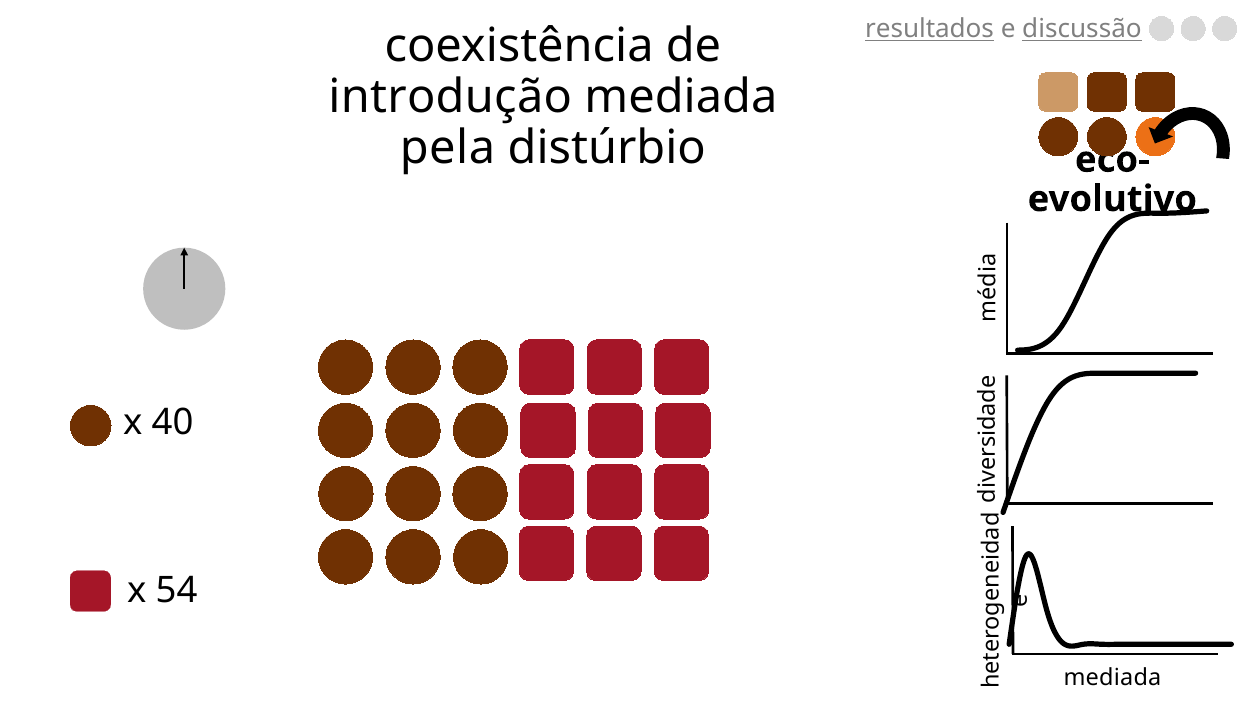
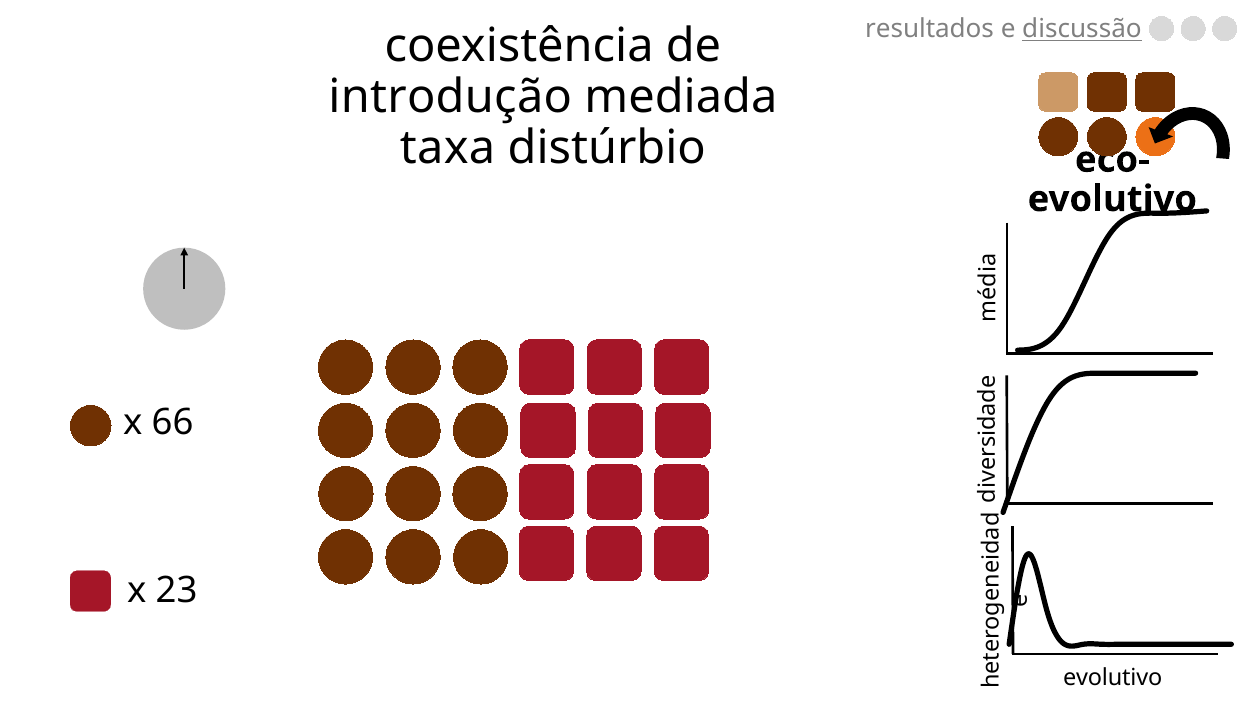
resultados underline: present -> none
pela: pela -> taxa
40: 40 -> 66
54: 54 -> 23
mediada at (1112, 678): mediada -> evolutivo
